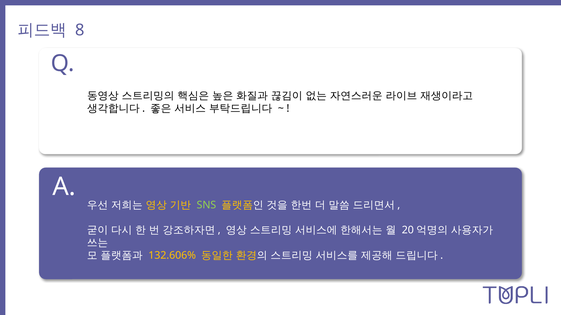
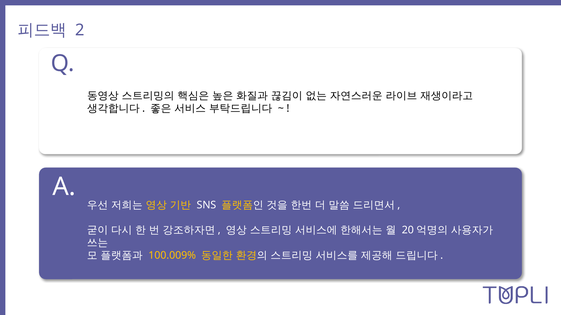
8: 8 -> 2
SNS colour: light green -> white
132.606%: 132.606% -> 100.009%
